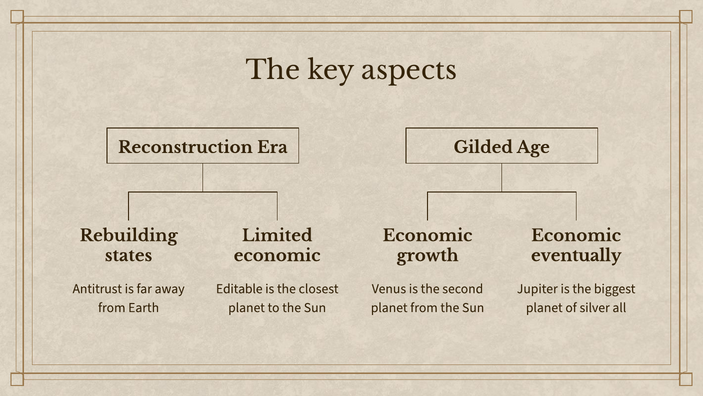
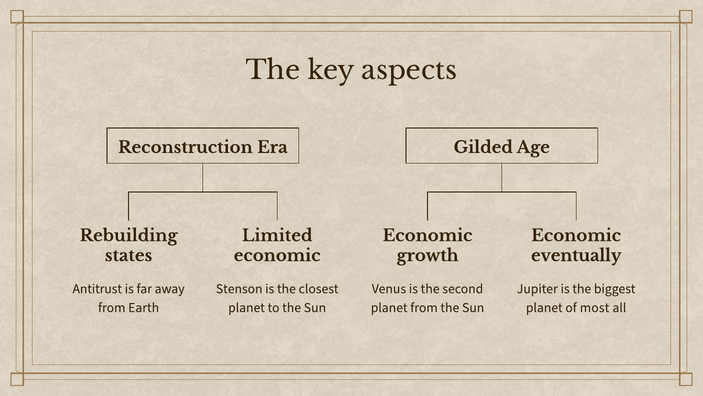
Editable: Editable -> Stenson
silver: silver -> most
